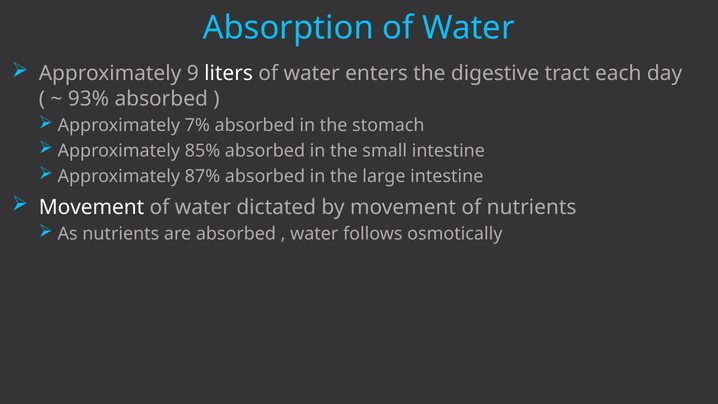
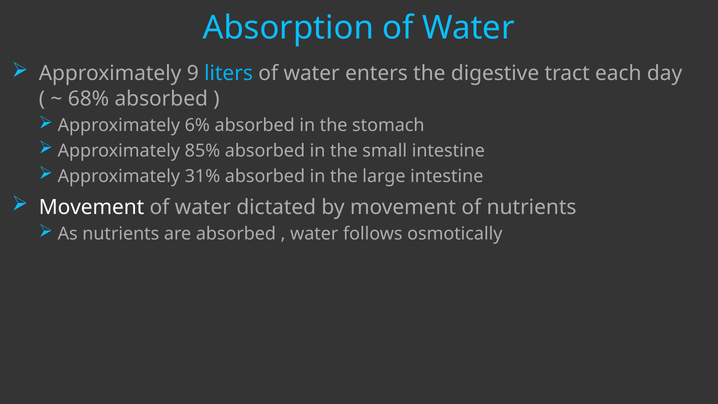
liters colour: white -> light blue
93%: 93% -> 68%
7%: 7% -> 6%
87%: 87% -> 31%
